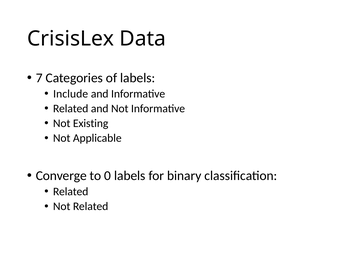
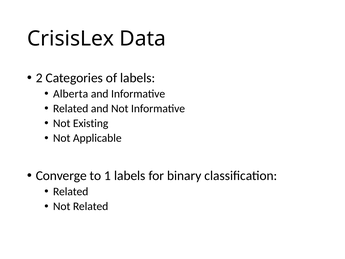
7: 7 -> 2
Include: Include -> Alberta
0: 0 -> 1
